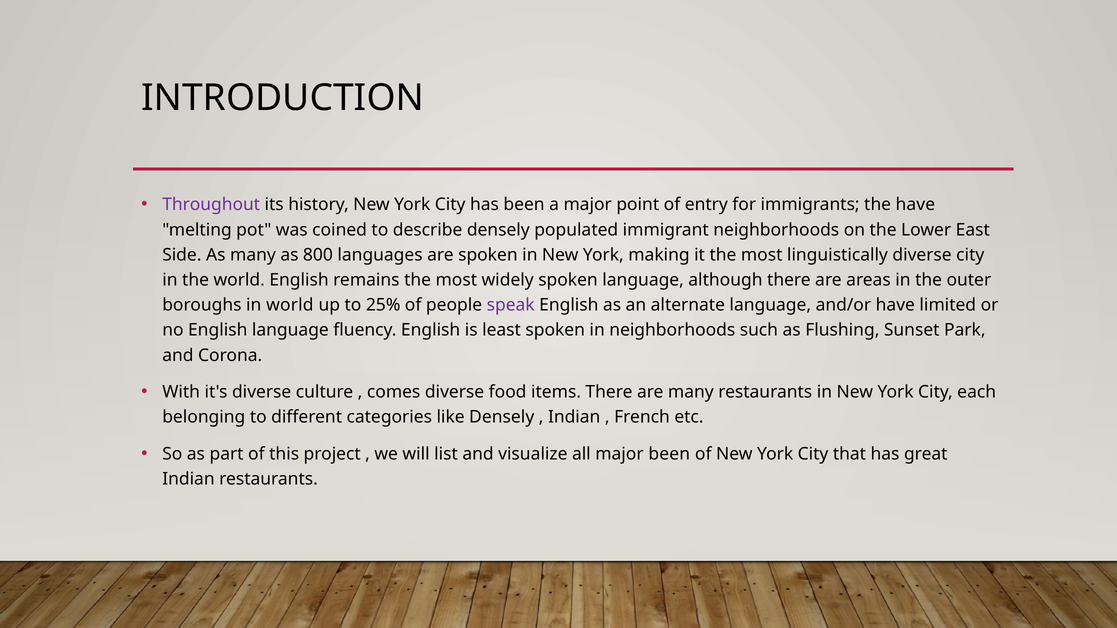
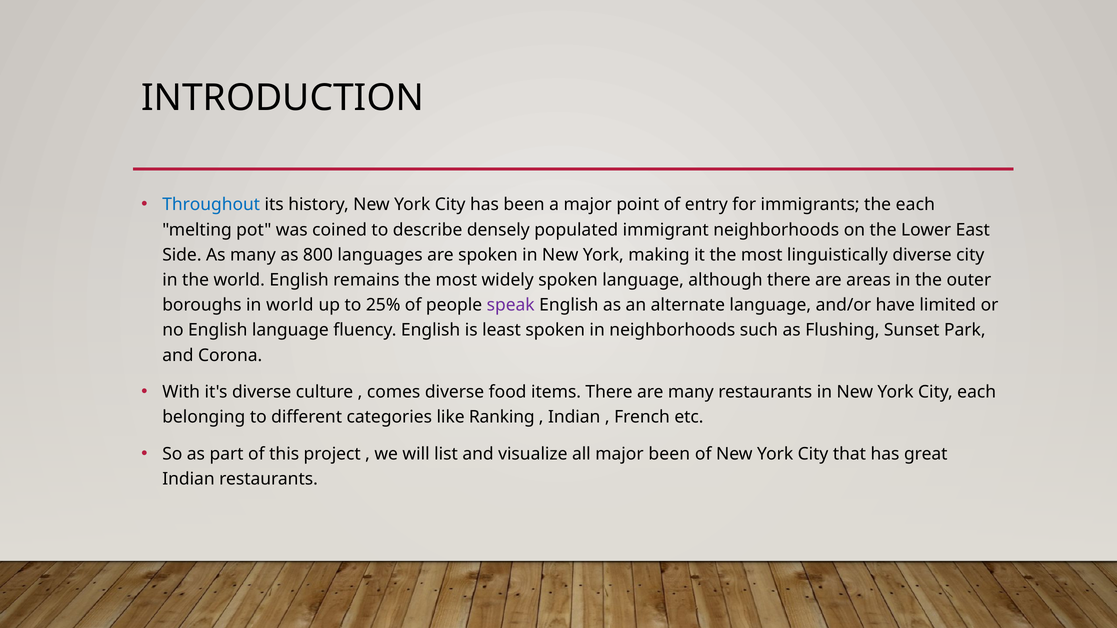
Throughout colour: purple -> blue
the have: have -> each
like Densely: Densely -> Ranking
